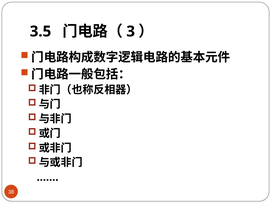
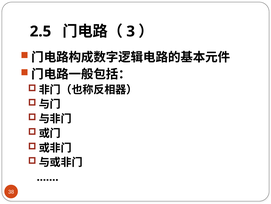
3.5: 3.5 -> 2.5
